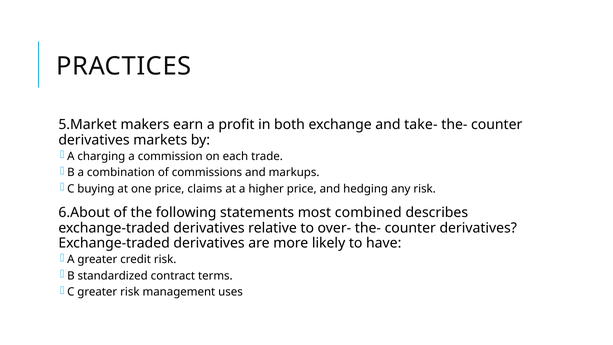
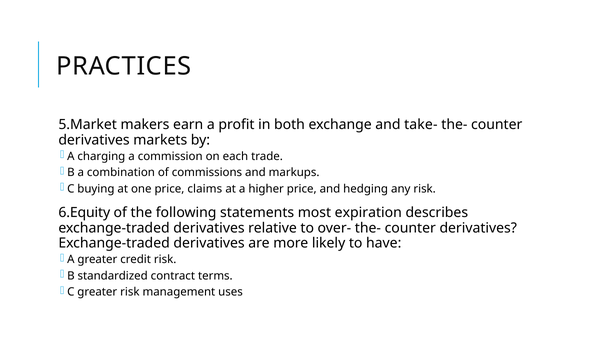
6.About: 6.About -> 6.Equity
combined: combined -> expiration
